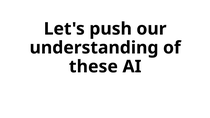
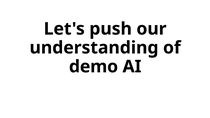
these: these -> demo
